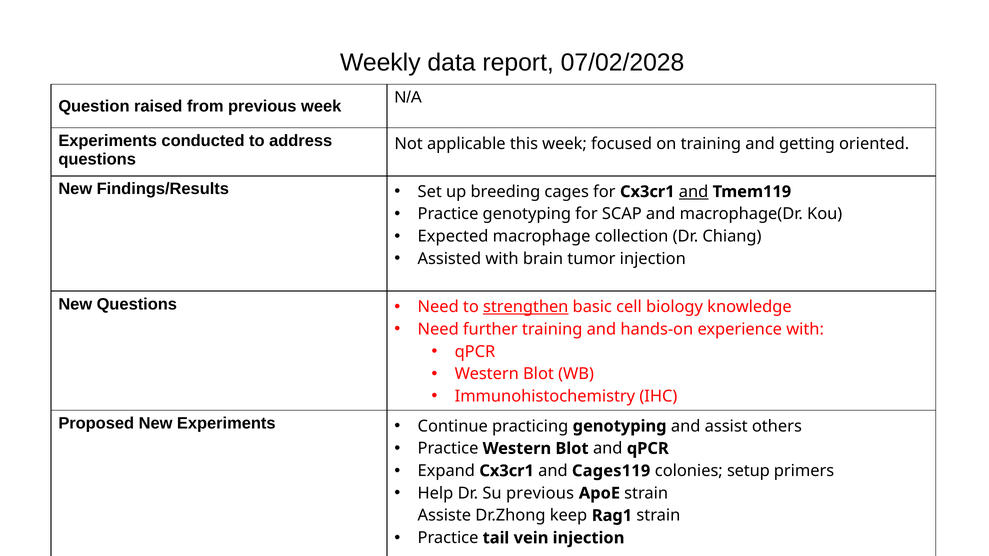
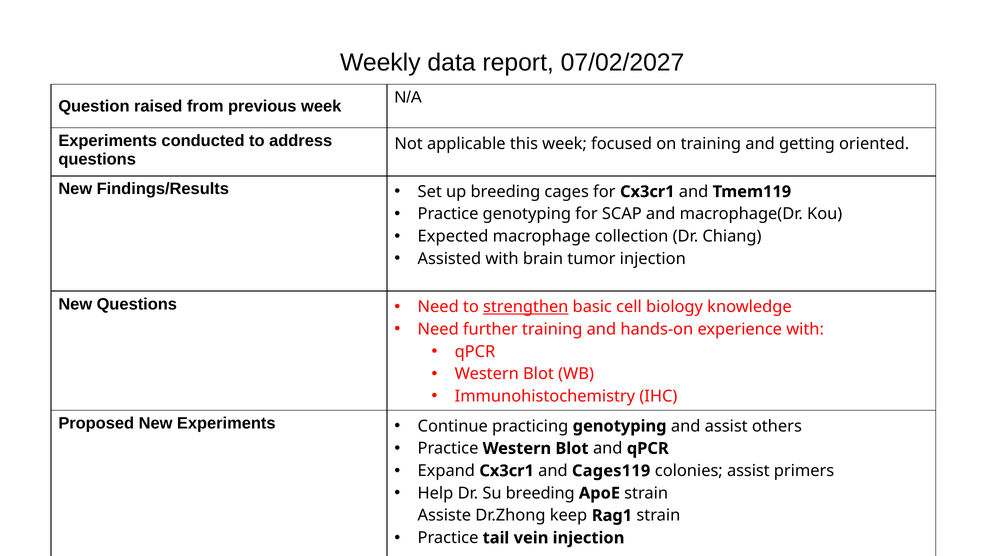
07/02/2028: 07/02/2028 -> 07/02/2027
and at (694, 192) underline: present -> none
colonies setup: setup -> assist
Su previous: previous -> breeding
